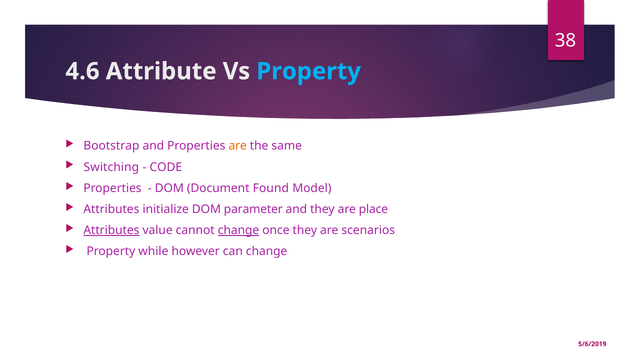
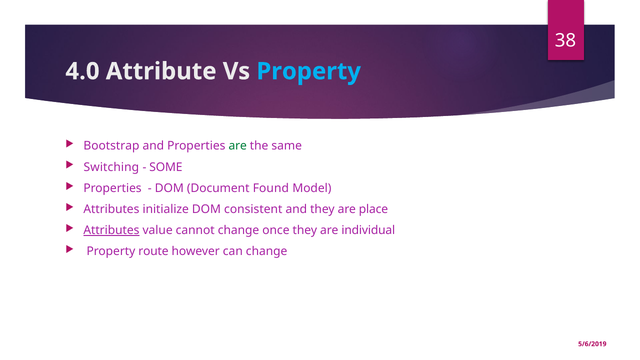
4.6: 4.6 -> 4.0
are at (238, 146) colour: orange -> green
CODE: CODE -> SOME
parameter: parameter -> consistent
change at (238, 230) underline: present -> none
scenarios: scenarios -> individual
while: while -> route
